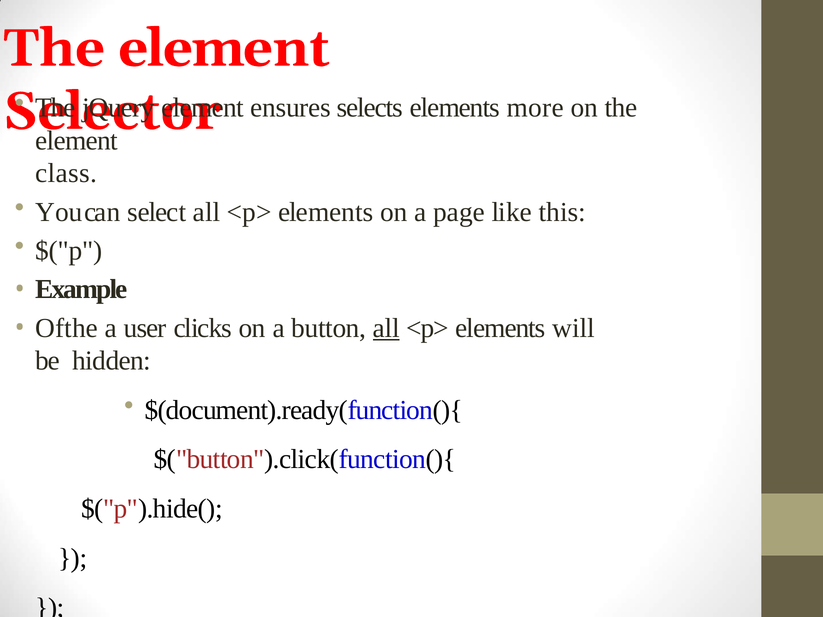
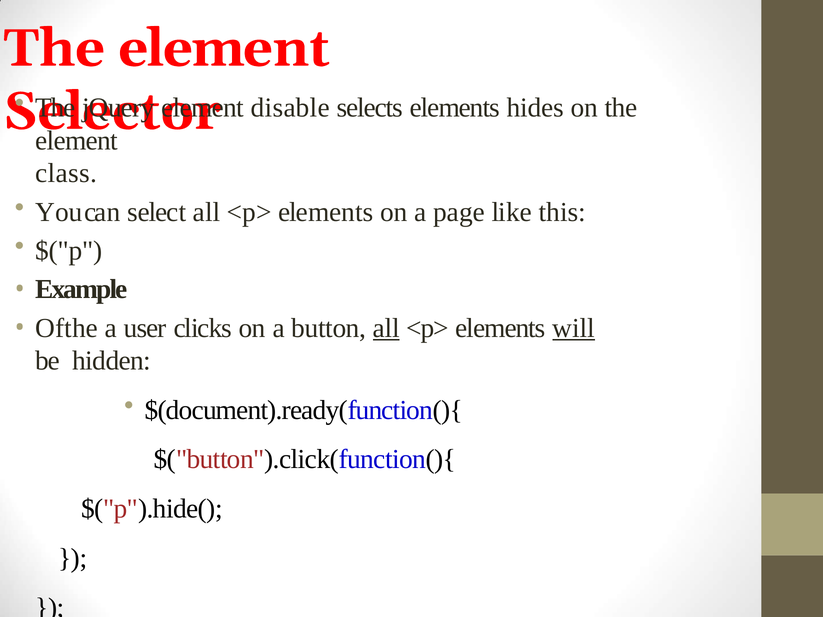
ensures: ensures -> disable
more: more -> hides
will underline: none -> present
